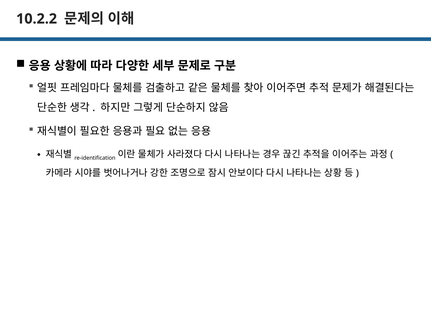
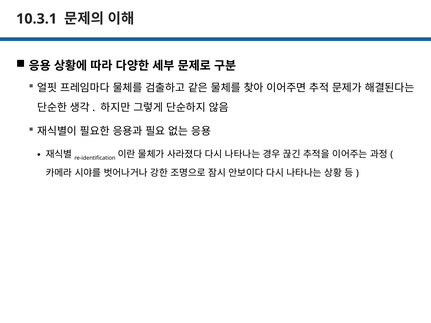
10.2.2: 10.2.2 -> 10.3.1
